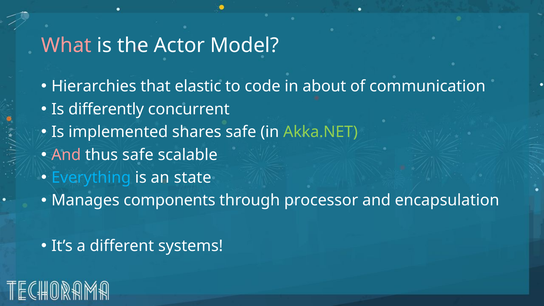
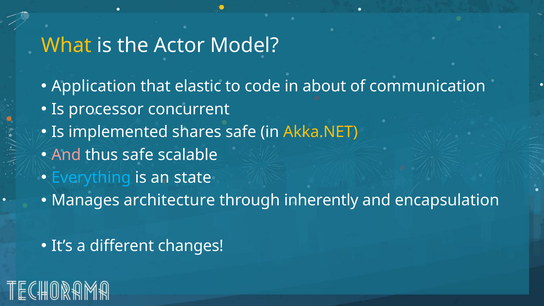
What colour: pink -> yellow
Hierarchies: Hierarchies -> Application
differently: differently -> processor
Akka.NET colour: light green -> yellow
components: components -> architecture
processor: processor -> inherently
systems: systems -> changes
